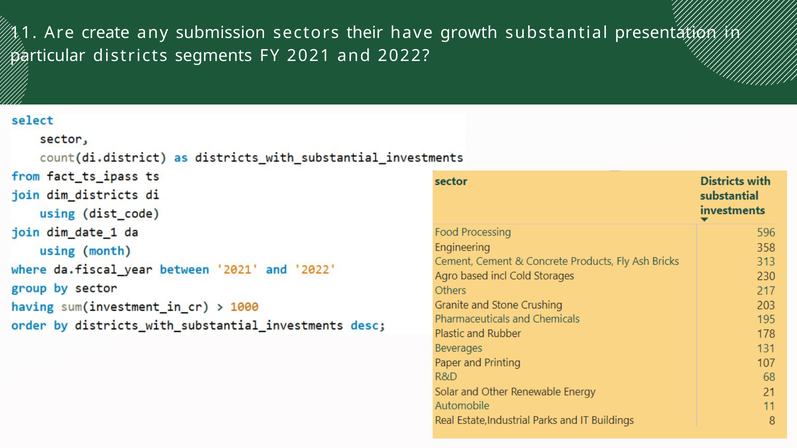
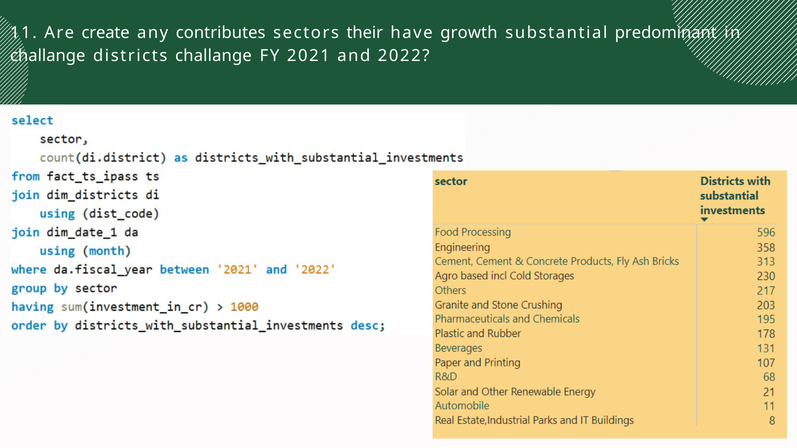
submission: submission -> contributes
presentation: presentation -> predominant
particular at (48, 56): particular -> challange
districts segments: segments -> challange
